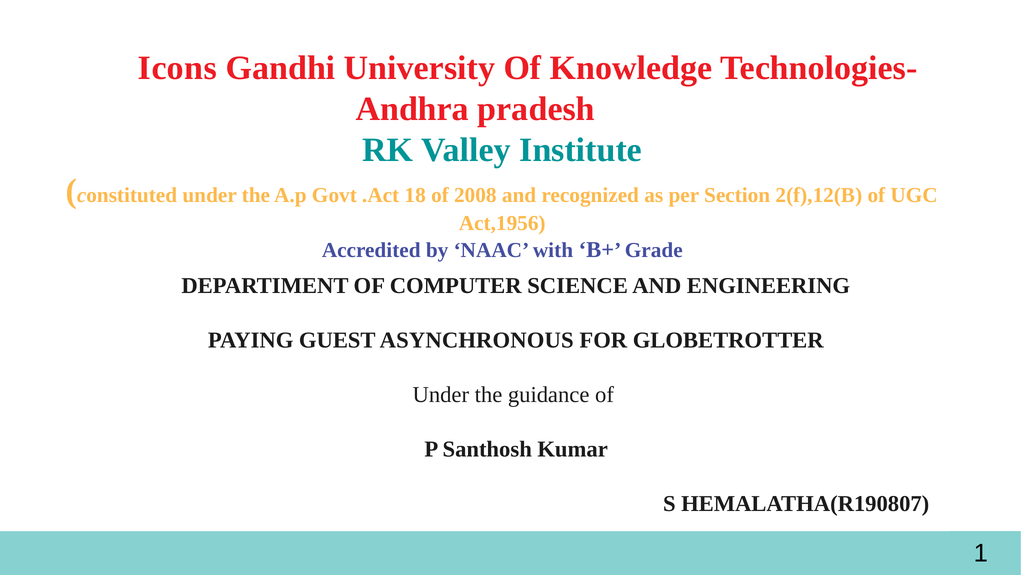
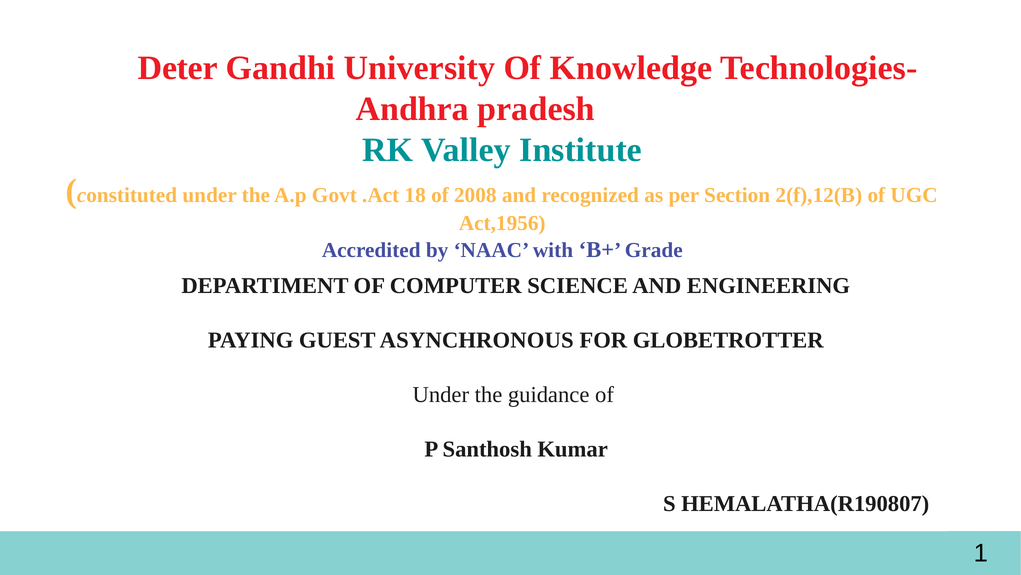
Icons: Icons -> Deter
